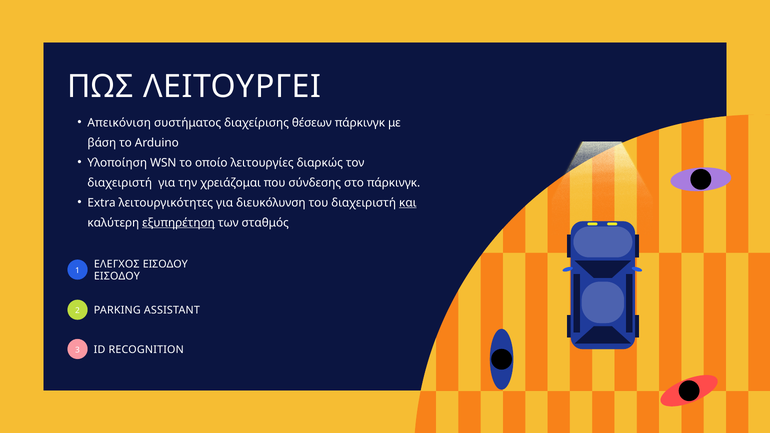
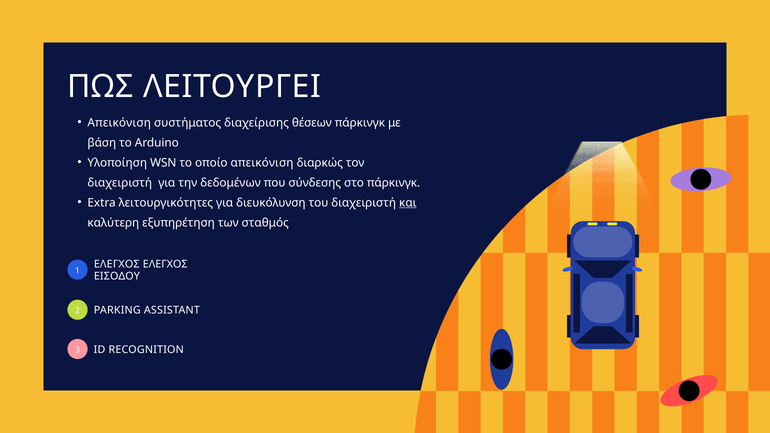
οποίο λειτουργίες: λειτουργίες -> απεικόνιση
χρειάζομαι: χρειάζομαι -> δεδομένων
εξυπηρέτηση underline: present -> none
ΕΛΕΓΧΟΣ ΕΙΣΟΔΟΥ: ΕΙΣΟΔΟΥ -> ΕΛΕΓΧΟΣ
